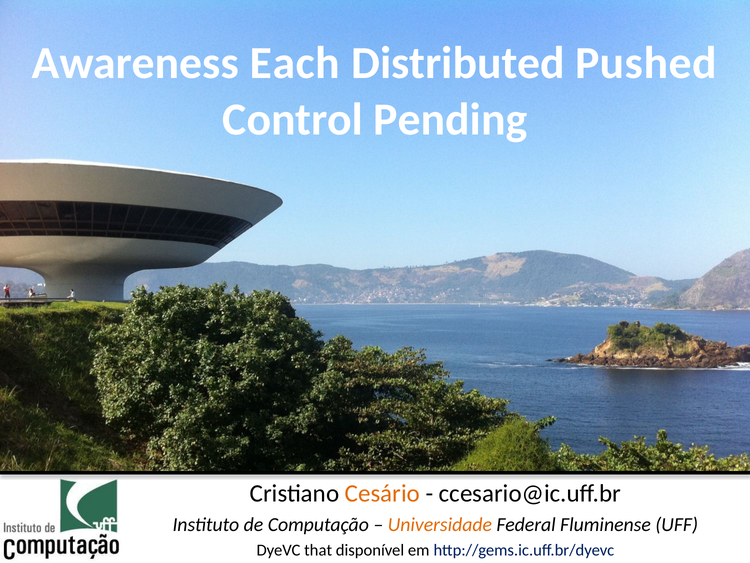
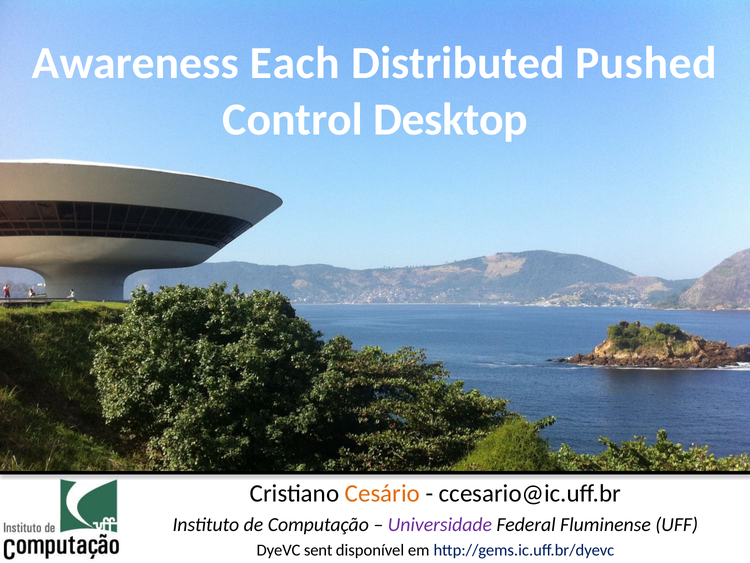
Pending: Pending -> Desktop
Universidade colour: orange -> purple
that: that -> sent
